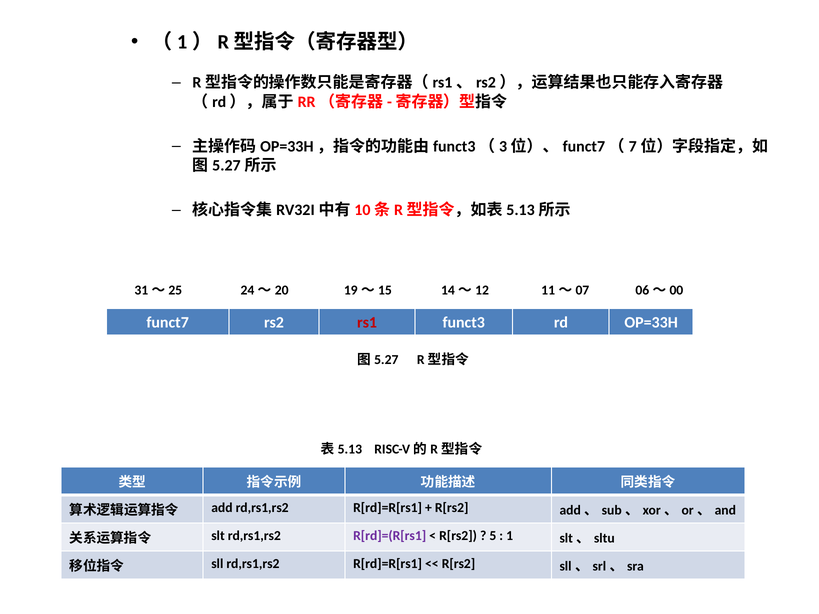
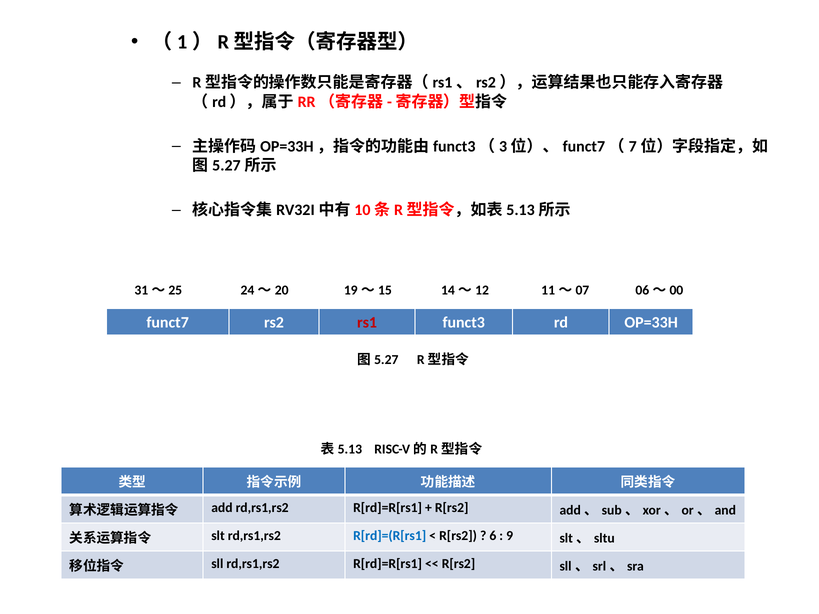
R[rd]=(R[rs1 colour: purple -> blue
5: 5 -> 6
1: 1 -> 9
